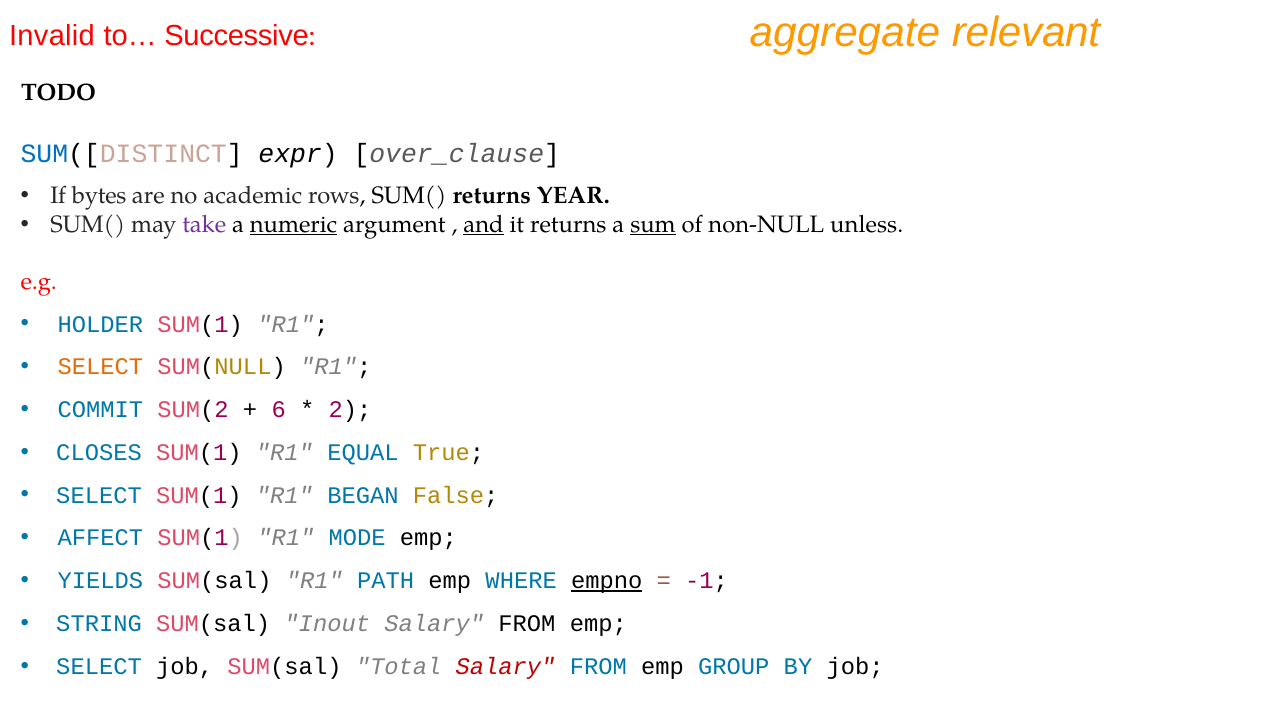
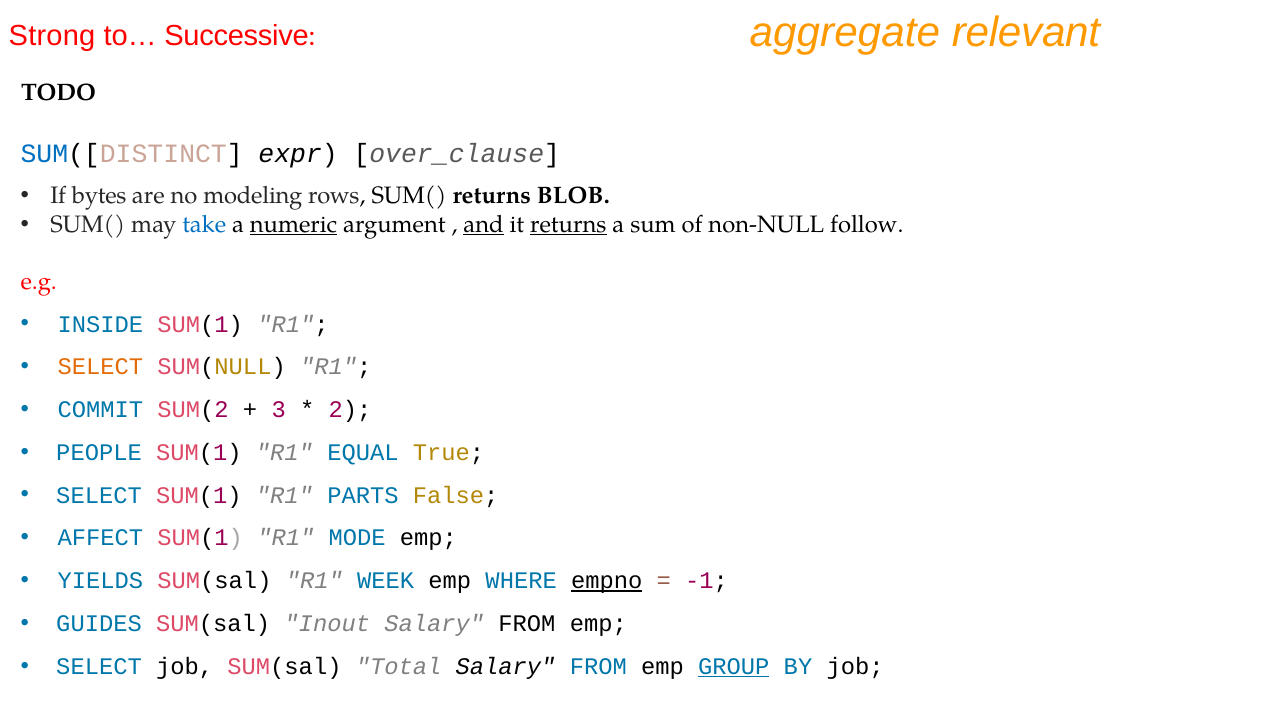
Invalid: Invalid -> Strong
academic: academic -> modeling
YEAR: YEAR -> BLOB
take colour: purple -> blue
returns at (568, 225) underline: none -> present
sum underline: present -> none
unless: unless -> follow
HOLDER: HOLDER -> INSIDE
6: 6 -> 3
CLOSES: CLOSES -> PEOPLE
BEGAN: BEGAN -> PARTS
PATH: PATH -> WEEK
STRING: STRING -> GUIDES
Salary at (506, 667) colour: red -> black
GROUP underline: none -> present
